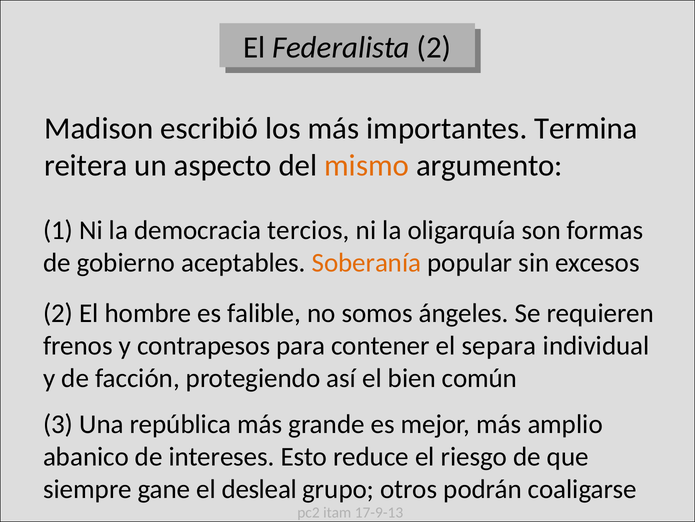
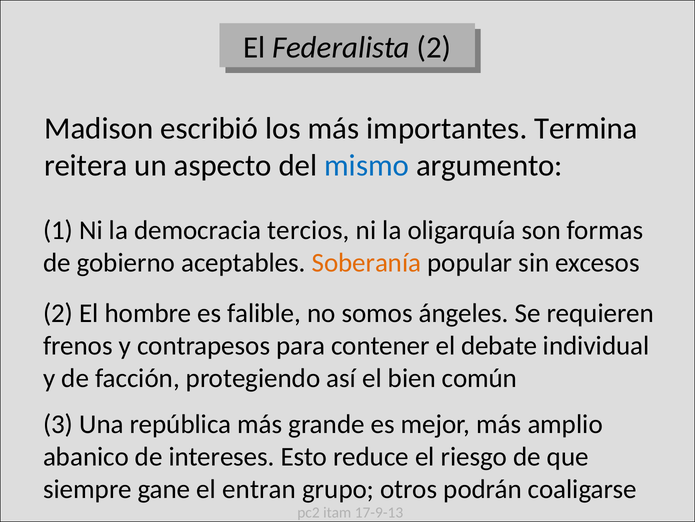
mismo colour: orange -> blue
separa: separa -> debate
desleal: desleal -> entran
